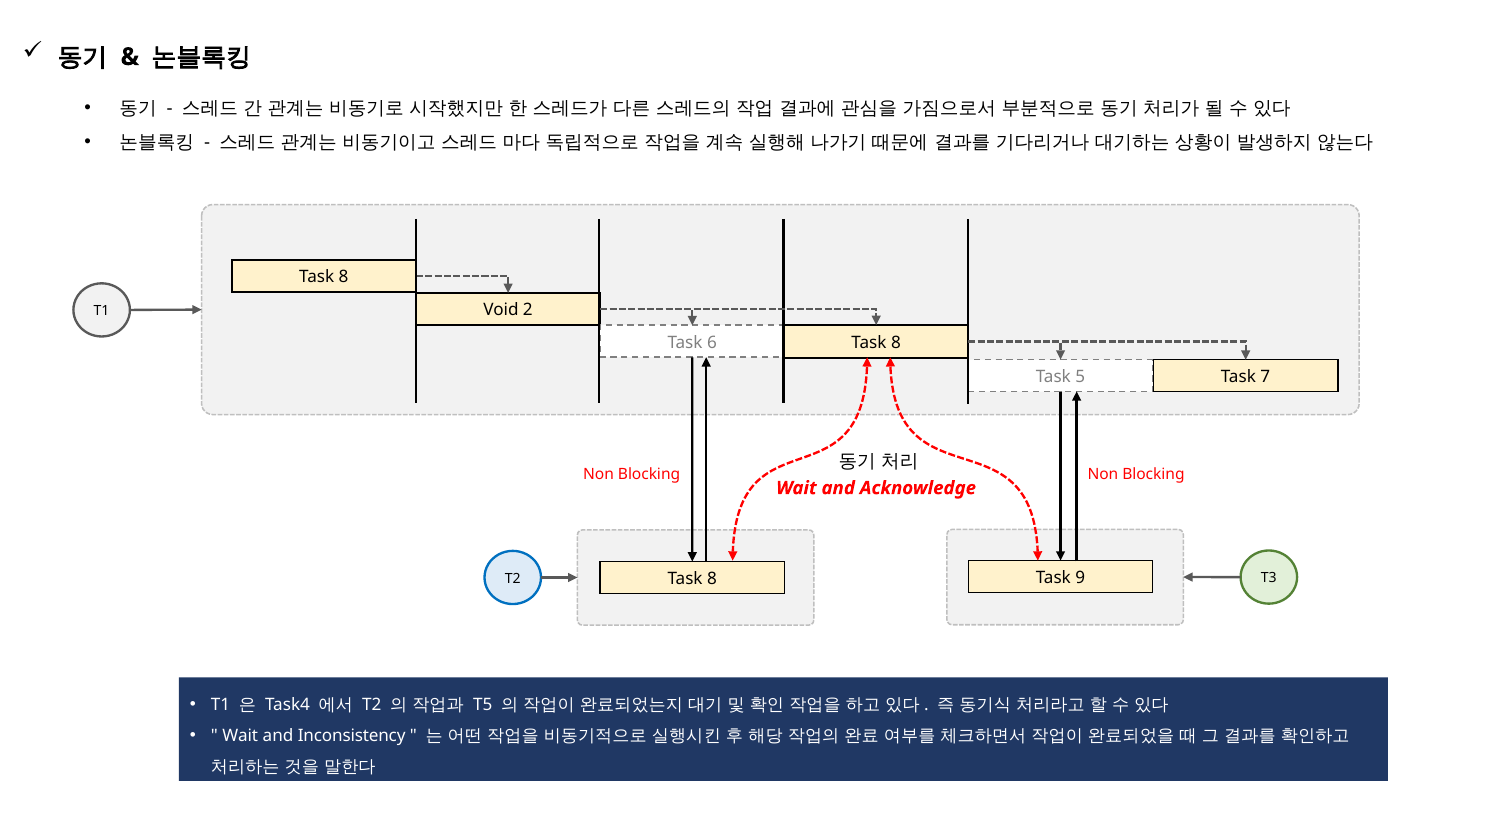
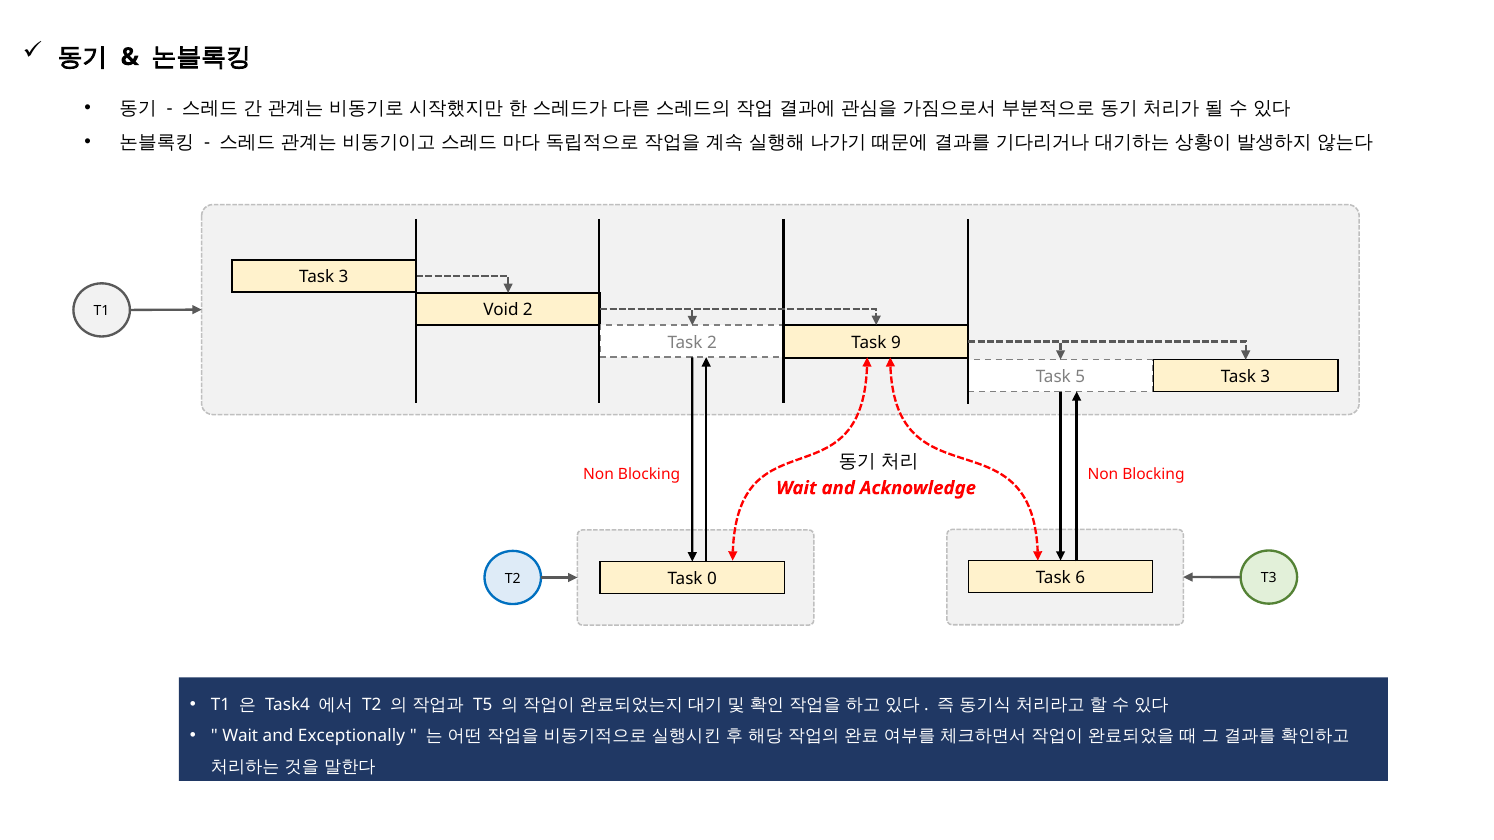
8 at (344, 277): 8 -> 3
Task 6: 6 -> 2
8 at (896, 343): 8 -> 9
7 at (1265, 377): 7 -> 3
9: 9 -> 6
8 at (712, 579): 8 -> 0
Inconsistency: Inconsistency -> Exceptionally
